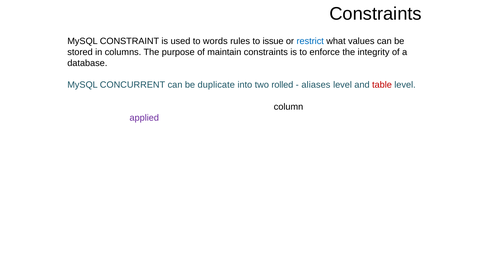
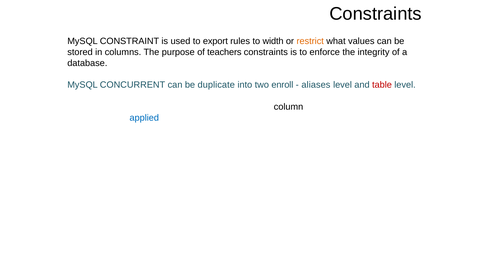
words: words -> export
issue: issue -> width
restrict colour: blue -> orange
maintain: maintain -> teachers
rolled: rolled -> enroll
applied colour: purple -> blue
